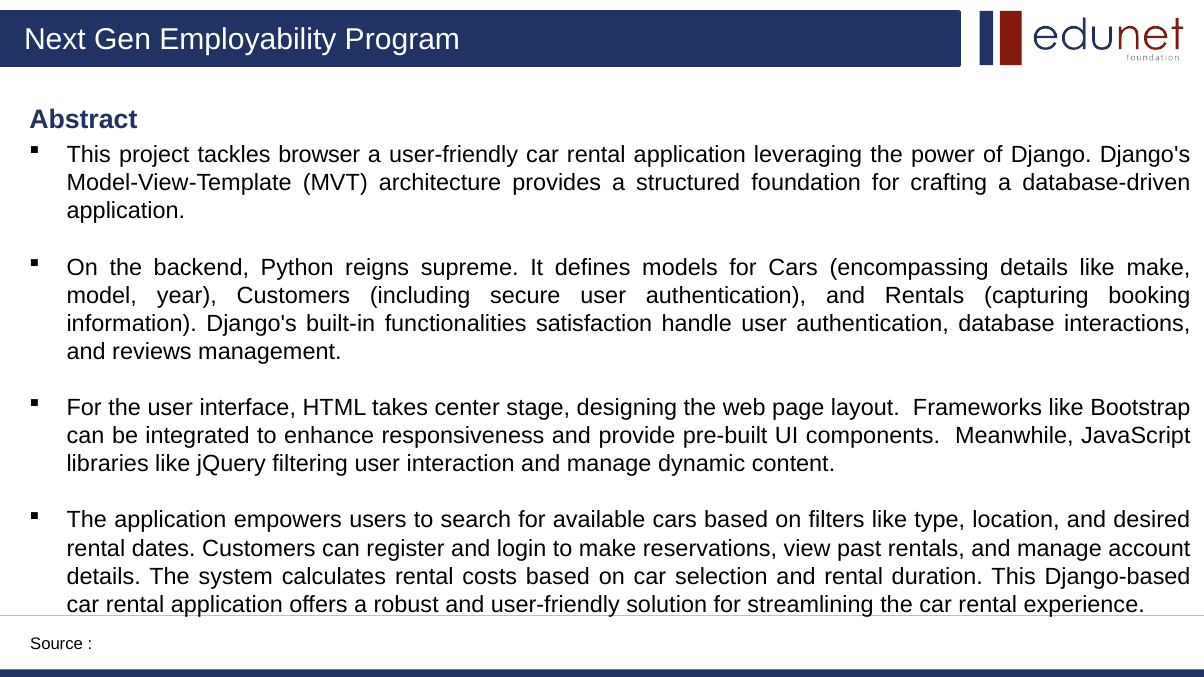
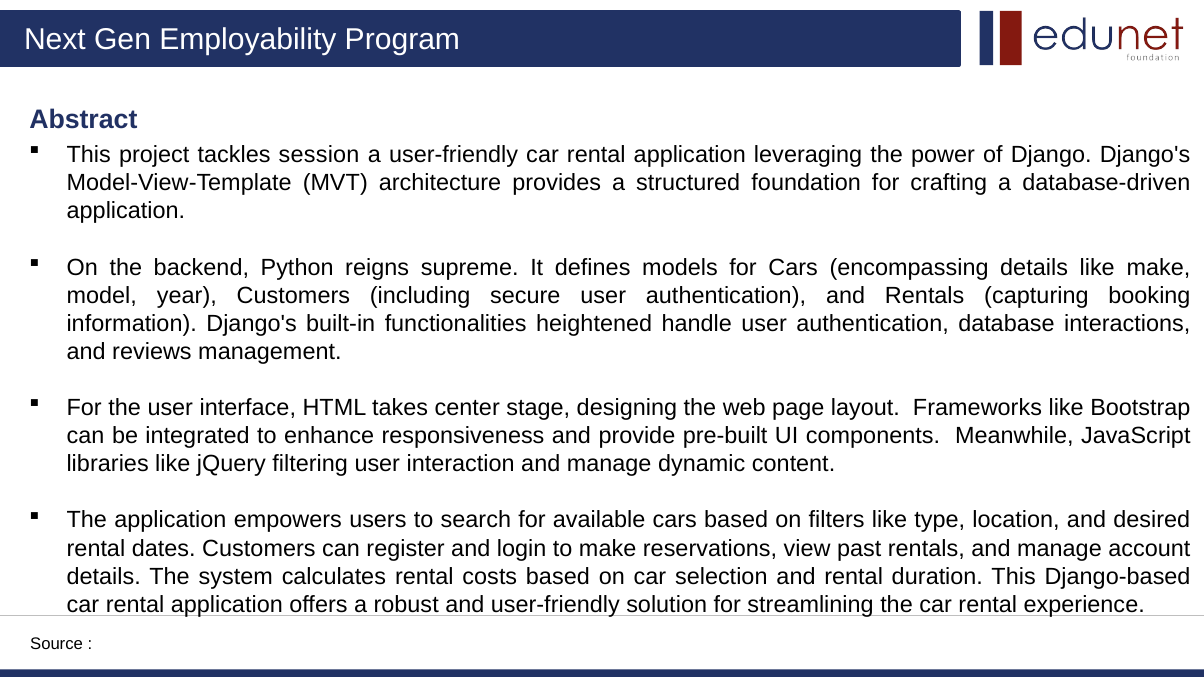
browser: browser -> session
satisfaction: satisfaction -> heightened
